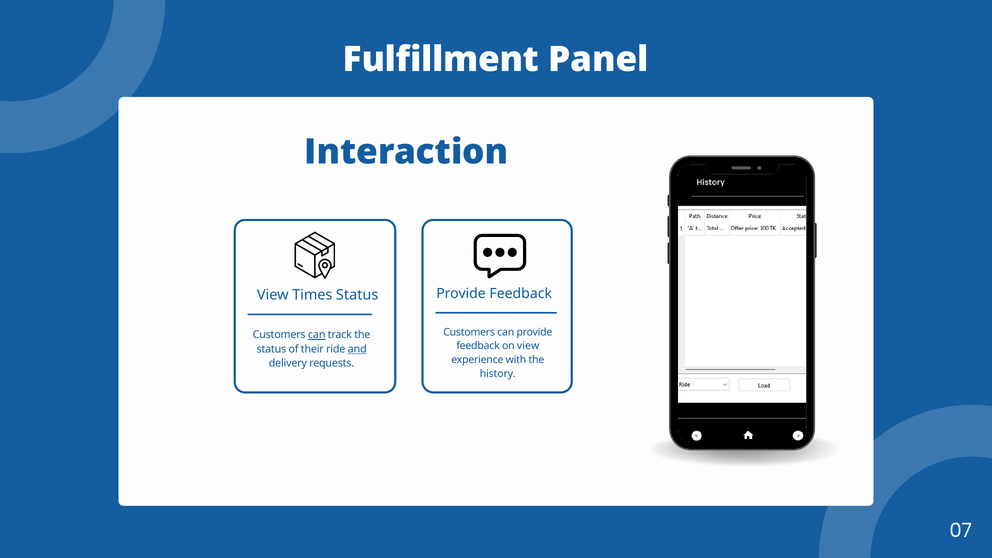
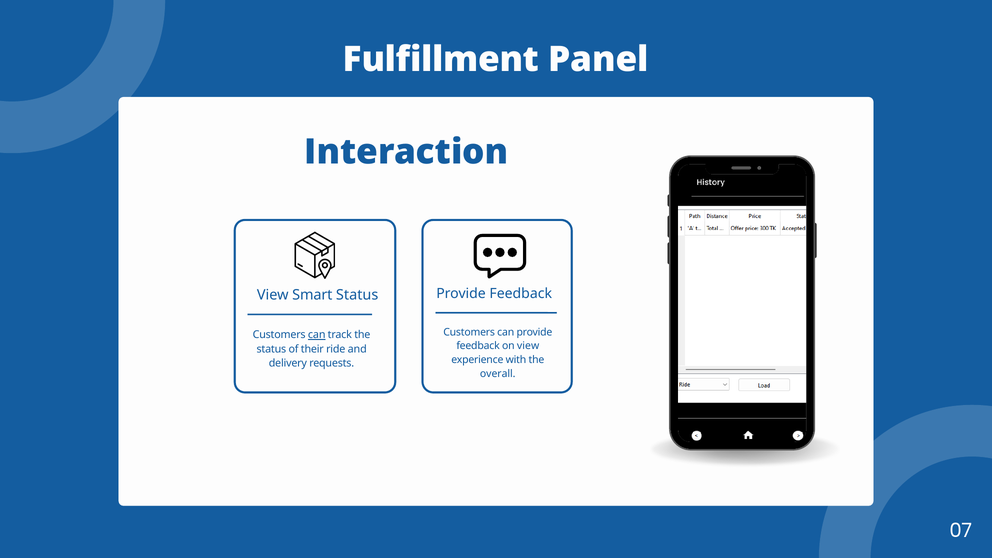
Times: Times -> Smart
and underline: present -> none
history: history -> overall
